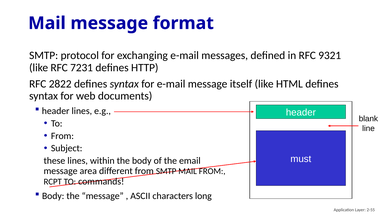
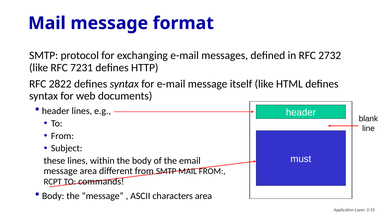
9321: 9321 -> 2732
characters long: long -> area
